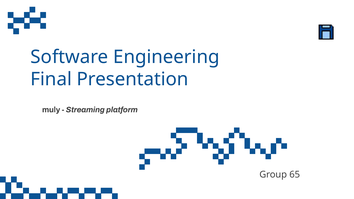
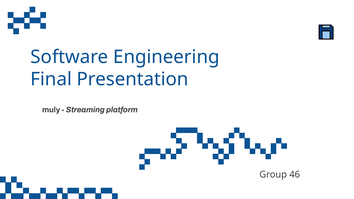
65: 65 -> 46
